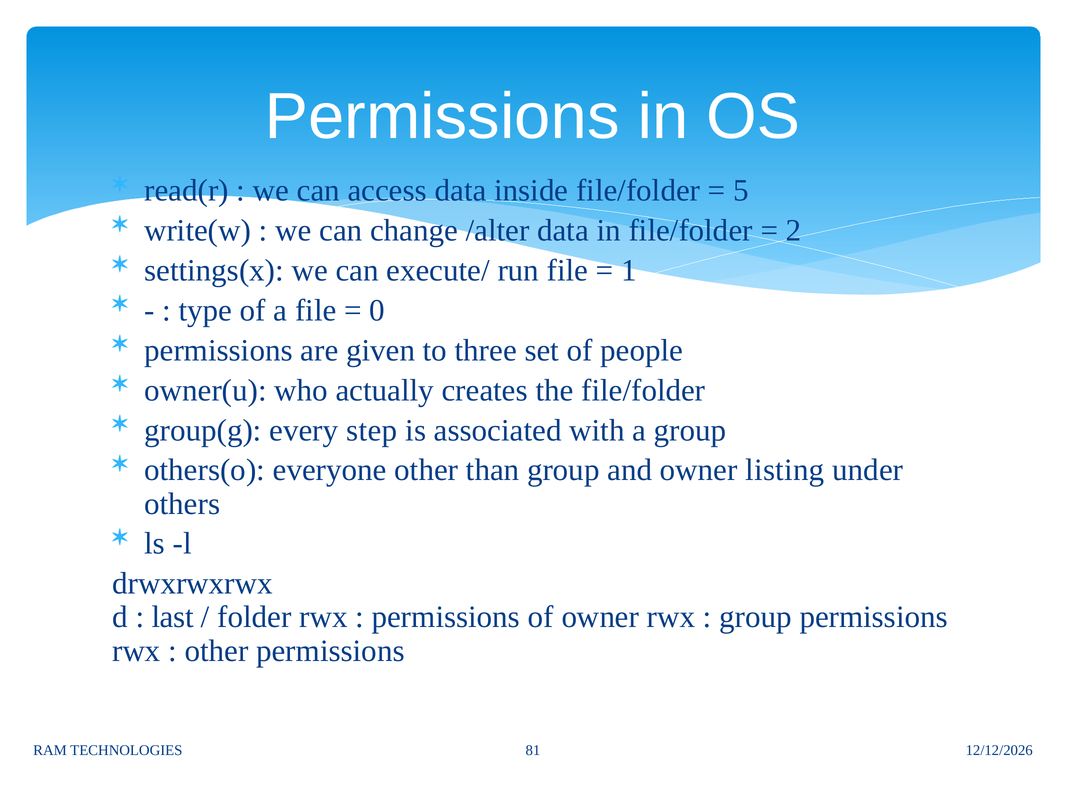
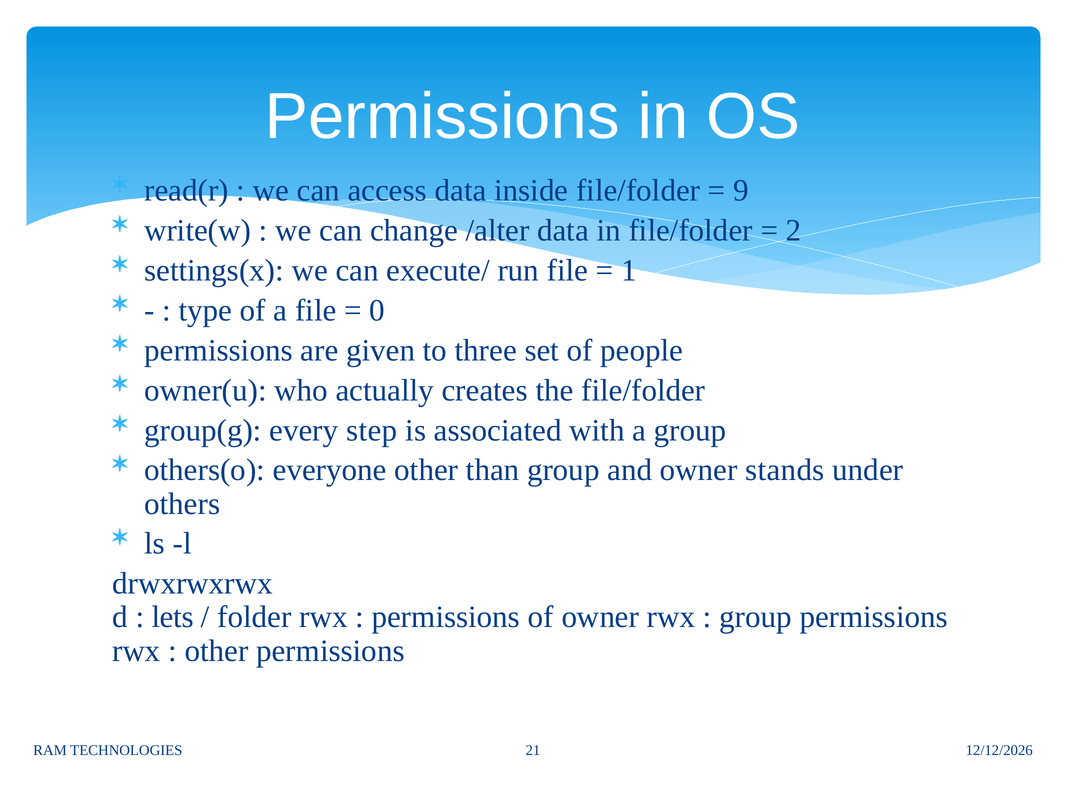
5: 5 -> 9
listing: listing -> stands
last: last -> lets
81: 81 -> 21
